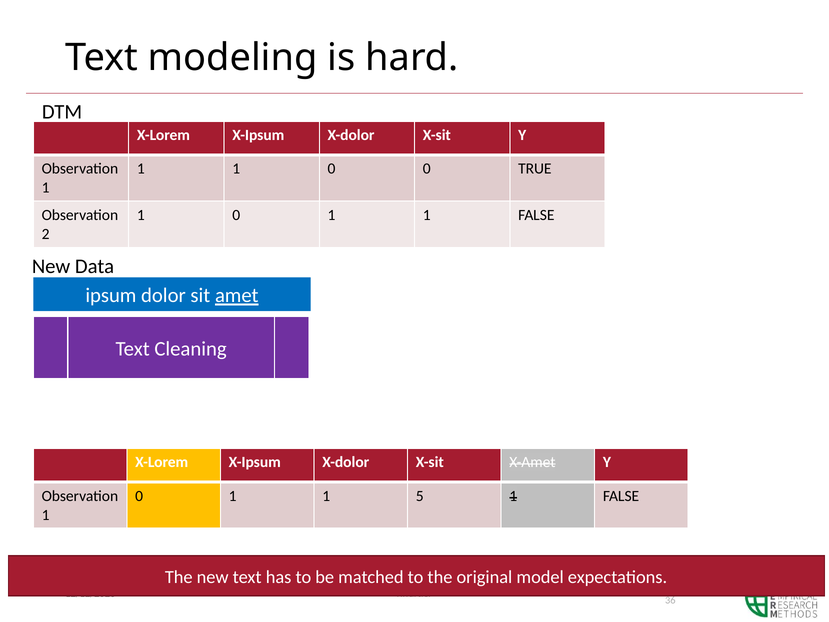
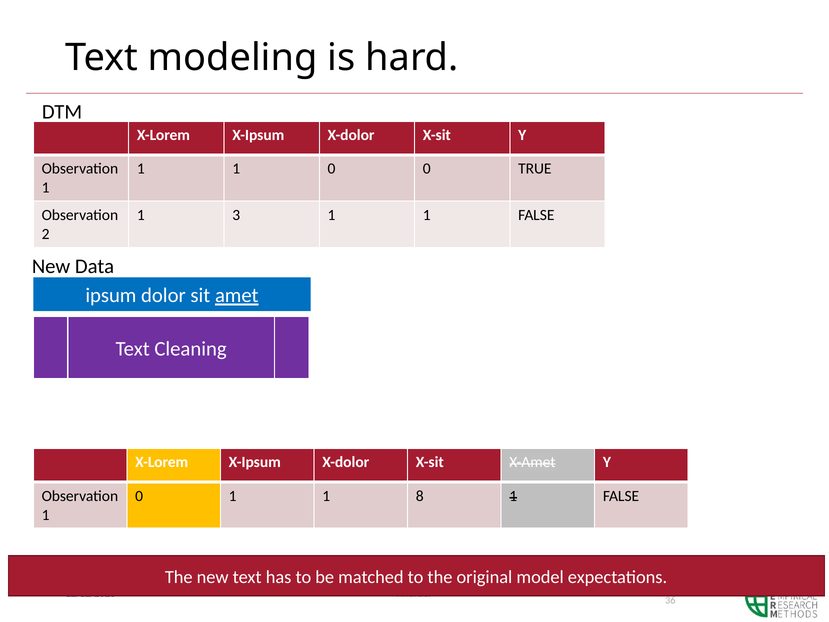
0 at (236, 215): 0 -> 3
5: 5 -> 8
